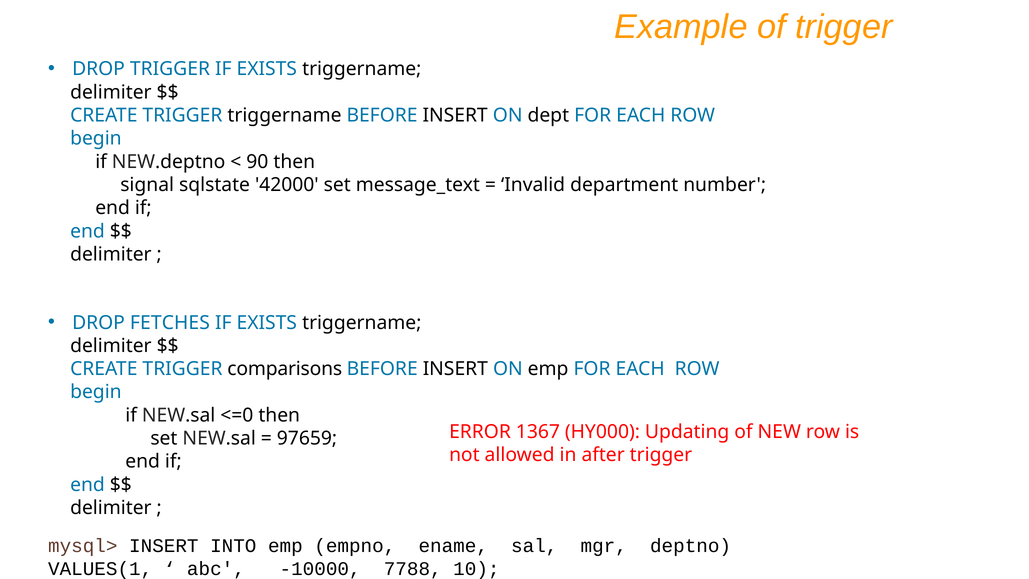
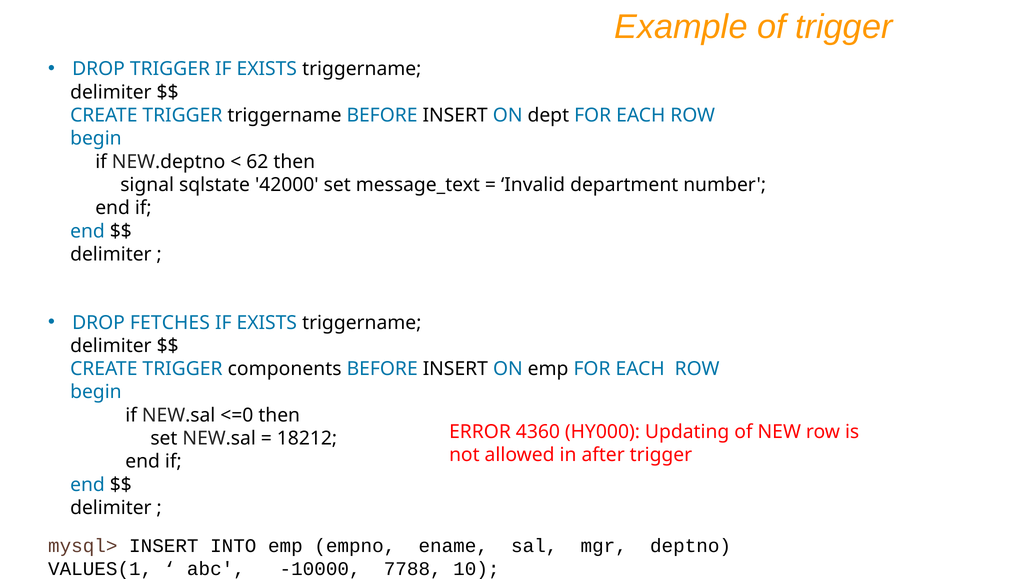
90: 90 -> 62
comparisons: comparisons -> components
1367: 1367 -> 4360
97659: 97659 -> 18212
